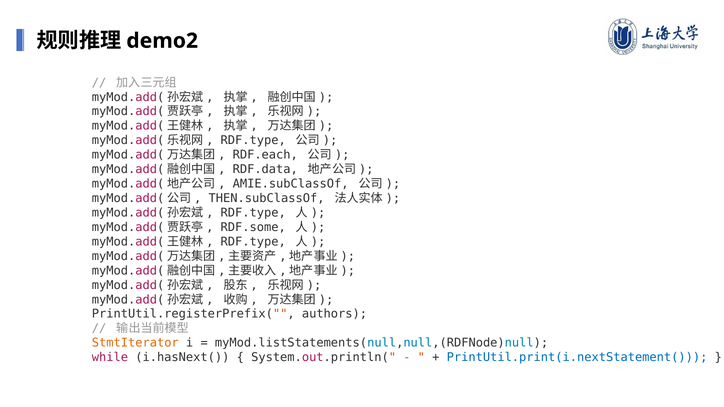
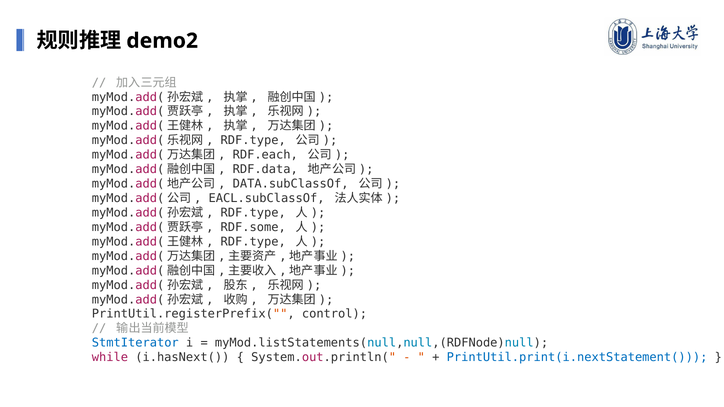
AMIE.subClassOf: AMIE.subClassOf -> DATA.subClassOf
THEN.subClassOf: THEN.subClassOf -> EACL.subClassOf
authors: authors -> control
StmtIterator colour: orange -> blue
